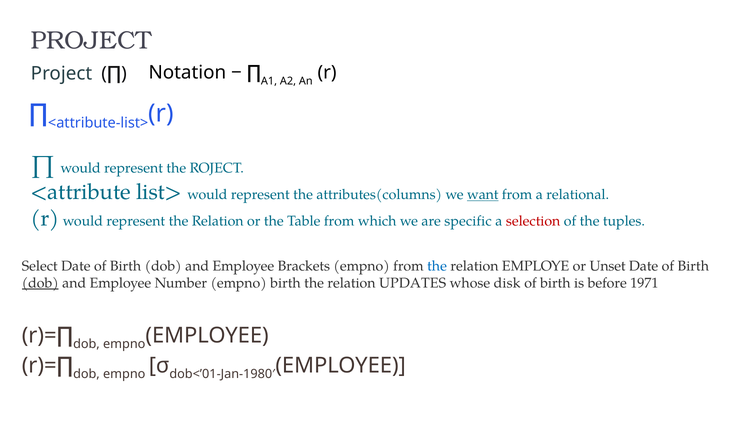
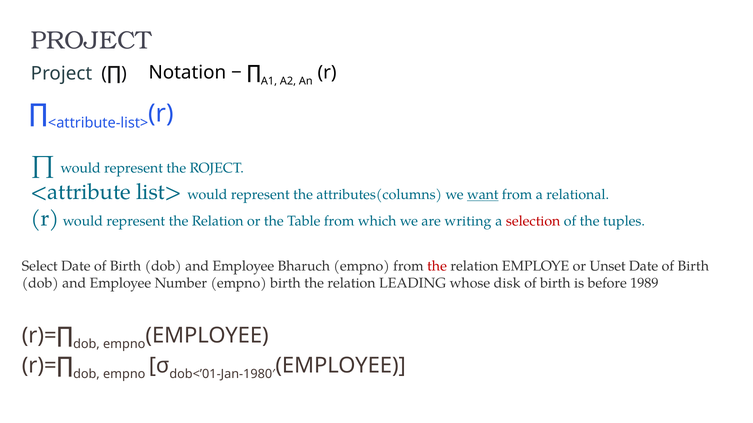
specific: specific -> writing
Brackets: Brackets -> Bharuch
the at (437, 266) colour: blue -> red
dob at (40, 283) underline: present -> none
UPDATES: UPDATES -> LEADING
1971: 1971 -> 1989
